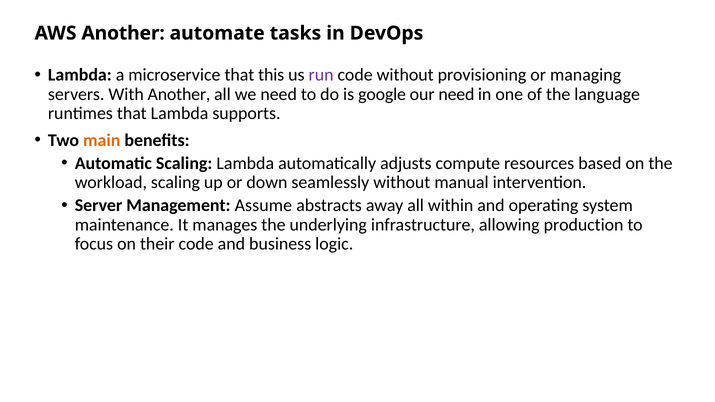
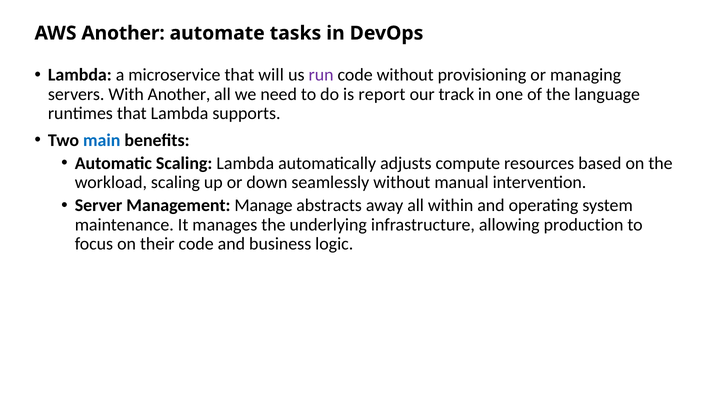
this: this -> will
google: google -> report
our need: need -> track
main colour: orange -> blue
Assume: Assume -> Manage
